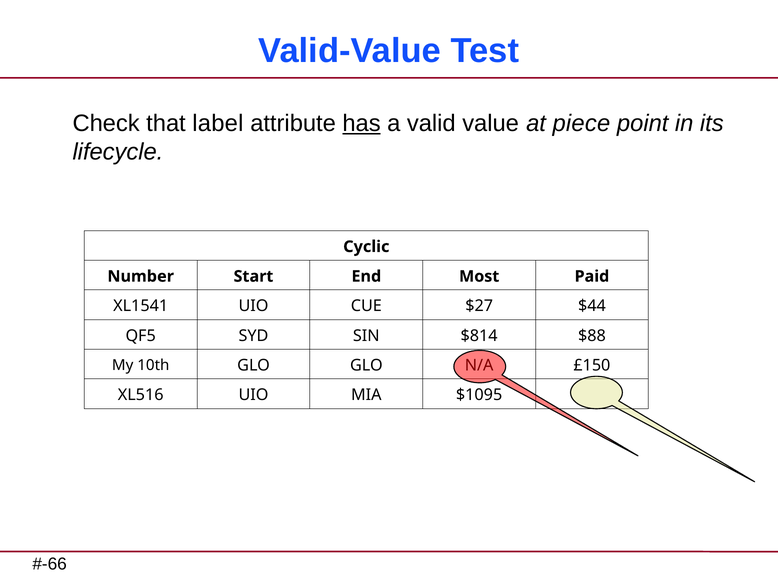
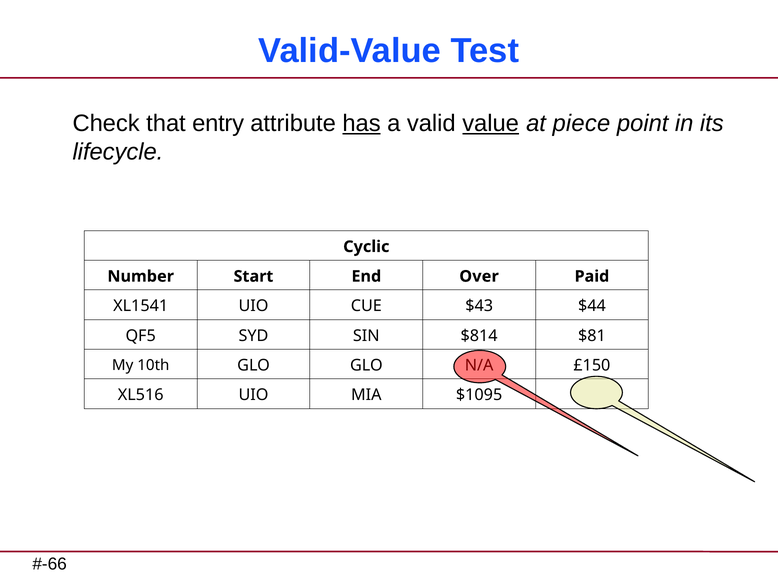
label: label -> entry
value underline: none -> present
Most: Most -> Over
$27: $27 -> $43
$88: $88 -> $81
